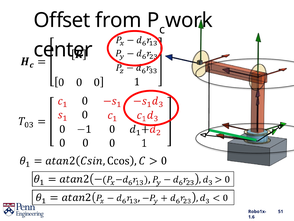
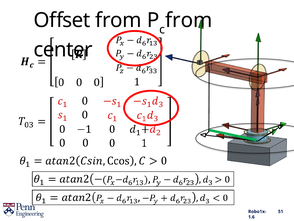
work at (189, 20): work -> from
